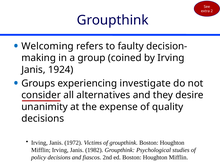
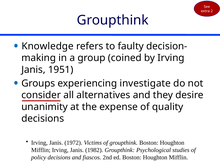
Welcoming: Welcoming -> Knowledge
1924: 1924 -> 1951
